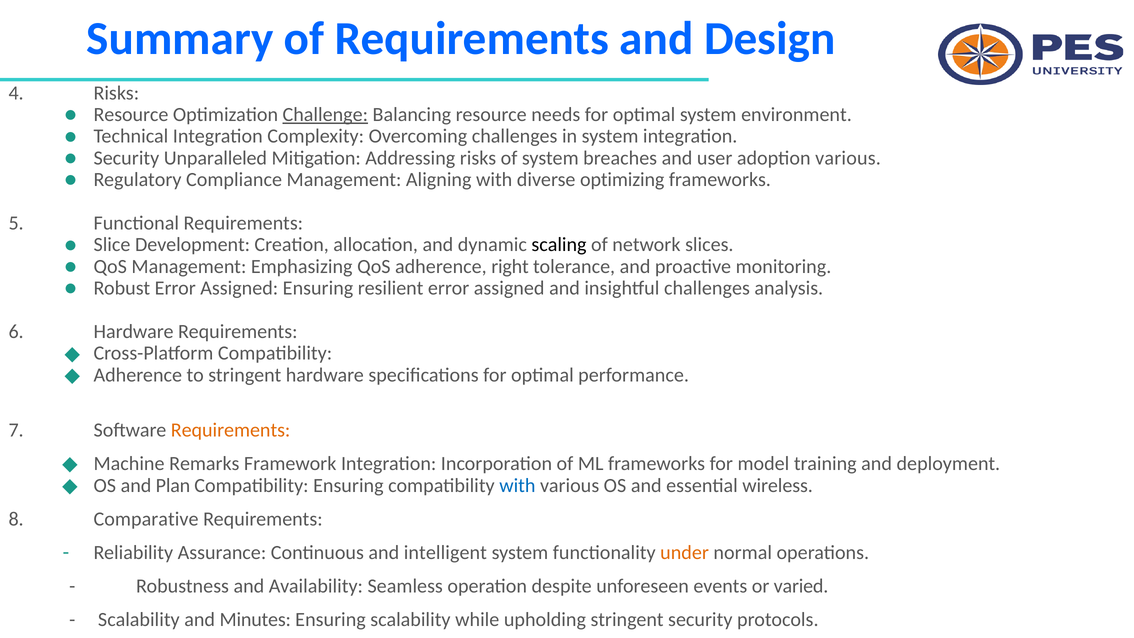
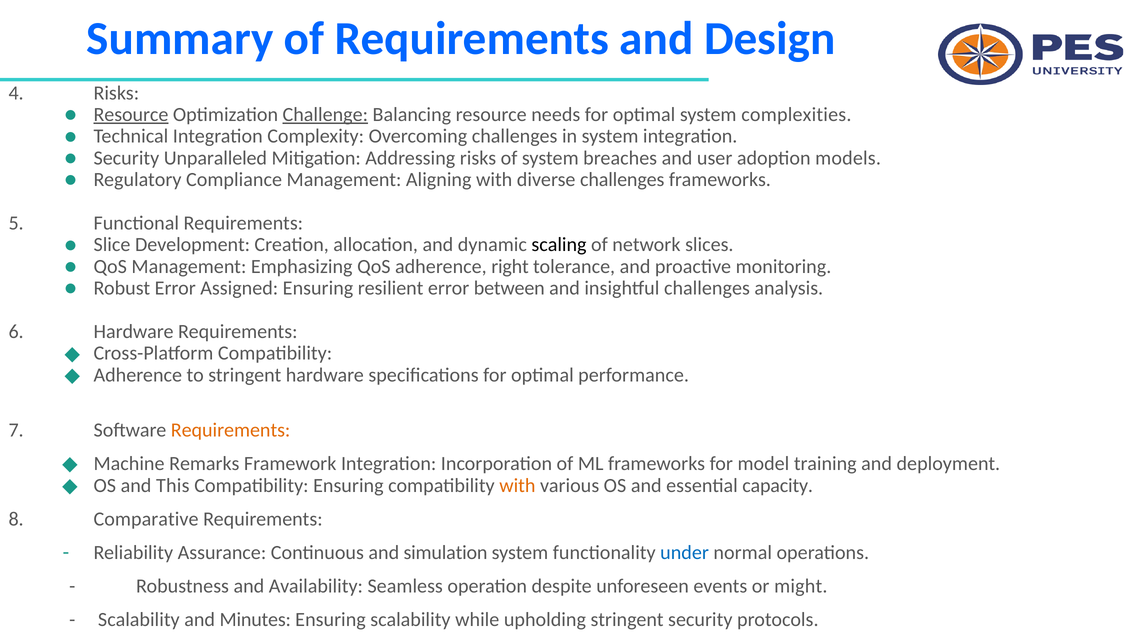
Resource at (131, 115) underline: none -> present
environment: environment -> complexities
adoption various: various -> models
diverse optimizing: optimizing -> challenges
resilient error assigned: assigned -> between
Plan: Plan -> This
with at (517, 485) colour: blue -> orange
wireless: wireless -> capacity
intelligent: intelligent -> simulation
under colour: orange -> blue
varied: varied -> might
